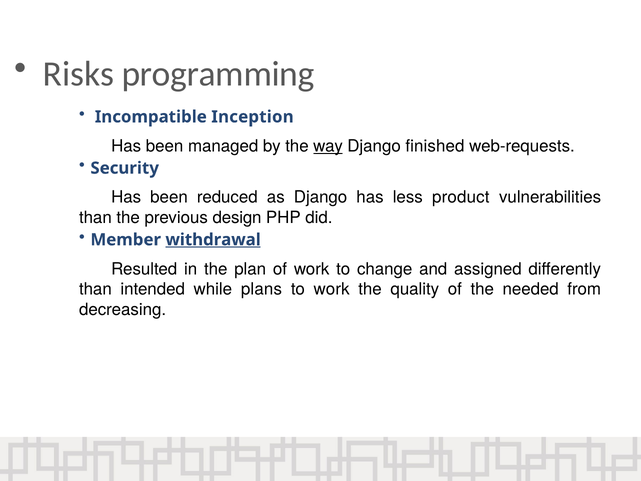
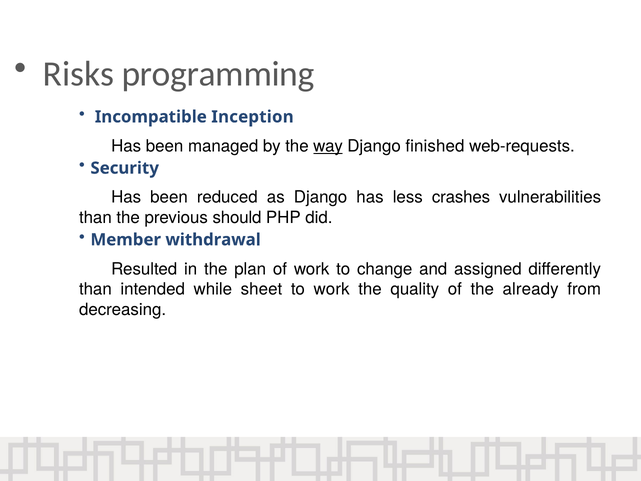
product: product -> crashes
design: design -> should
withdrawal underline: present -> none
plans: plans -> sheet
needed: needed -> already
